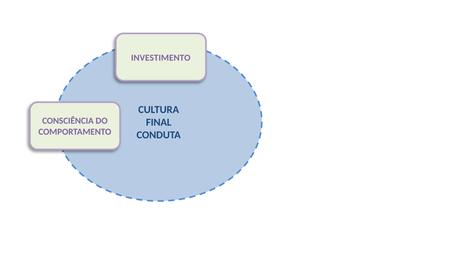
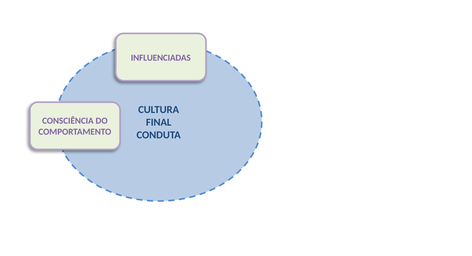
INVESTIMENTO: INVESTIMENTO -> INFLUENCIADAS
